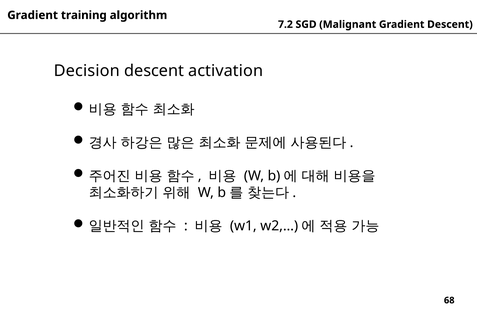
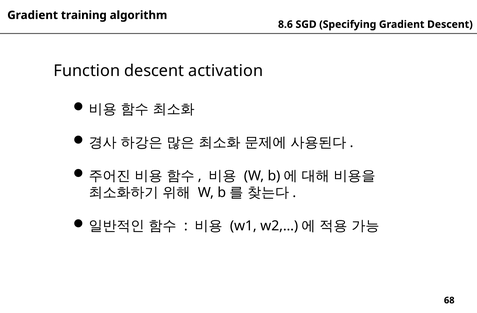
7.2: 7.2 -> 8.6
Malignant: Malignant -> Specifying
Decision: Decision -> Function
